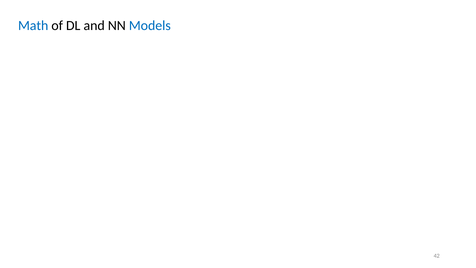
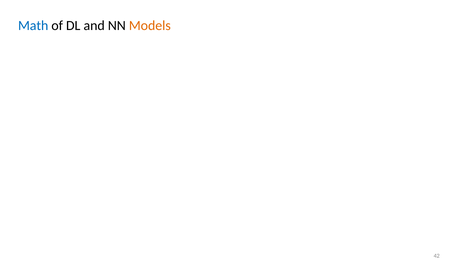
Models colour: blue -> orange
